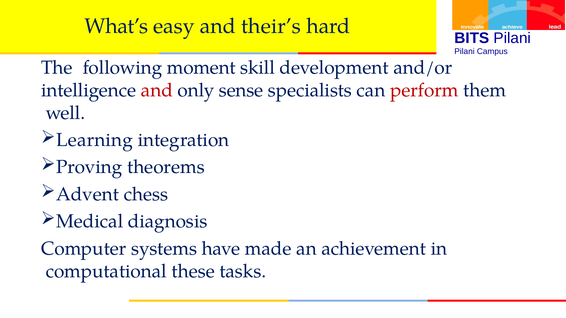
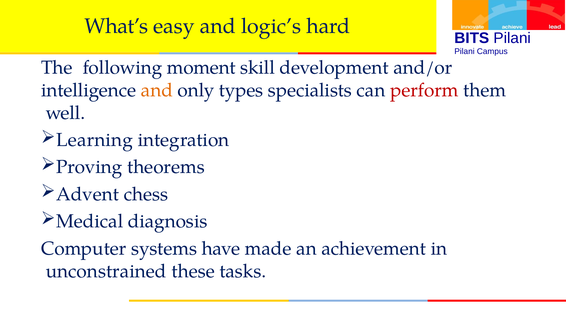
their’s: their’s -> logic’s
and at (157, 90) colour: red -> orange
sense: sense -> types
computational: computational -> unconstrained
